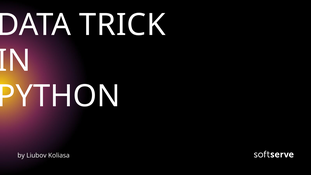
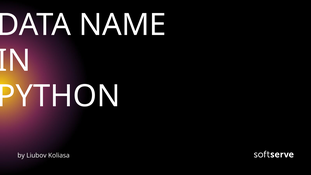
TRICK: TRICK -> NAME
